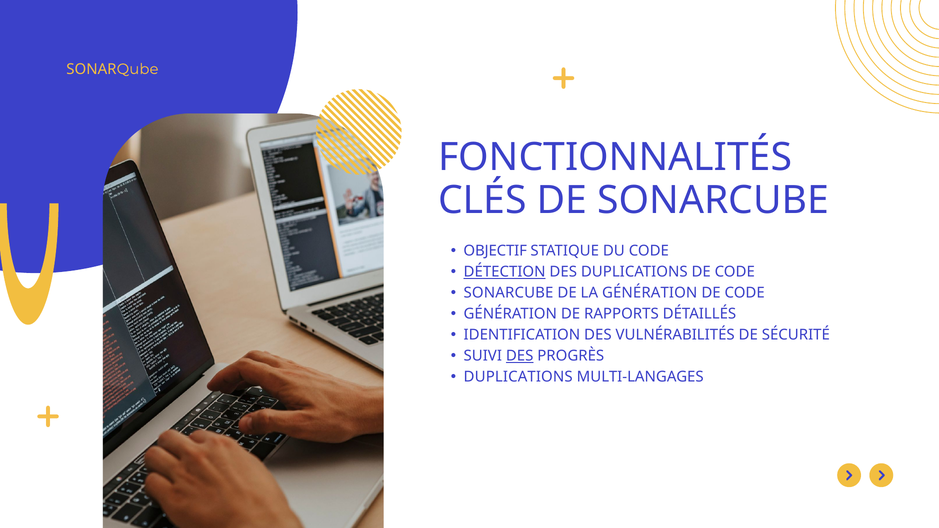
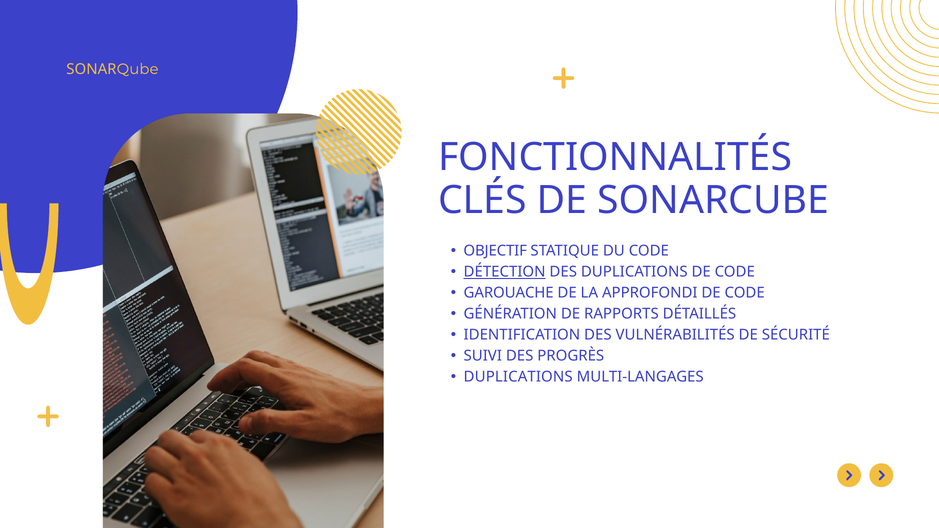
SONARCUBE at (509, 293): SONARCUBE -> GAROUACHE
LA GÉNÉRATION: GÉNÉRATION -> APPROFONDI
DES at (520, 356) underline: present -> none
